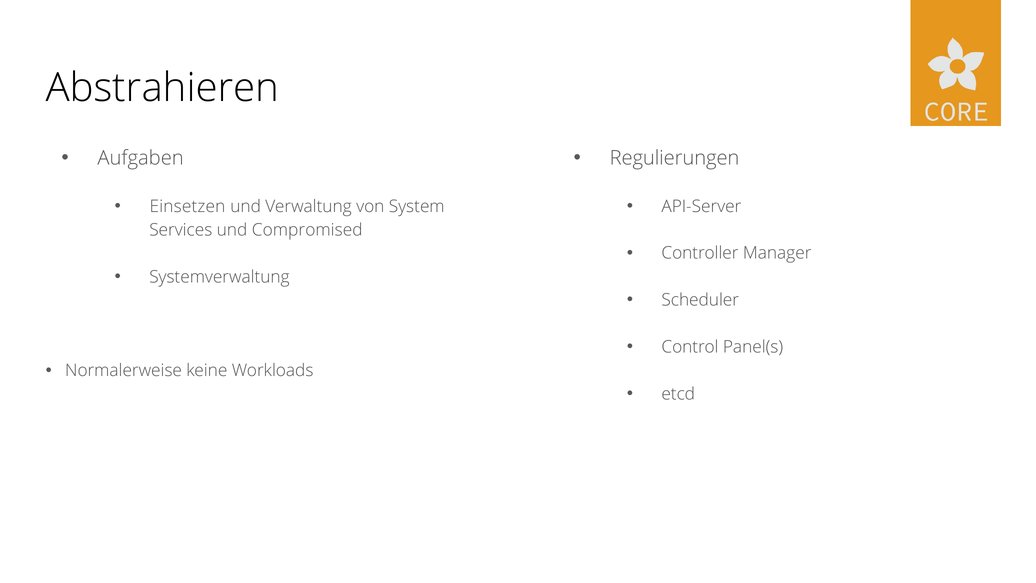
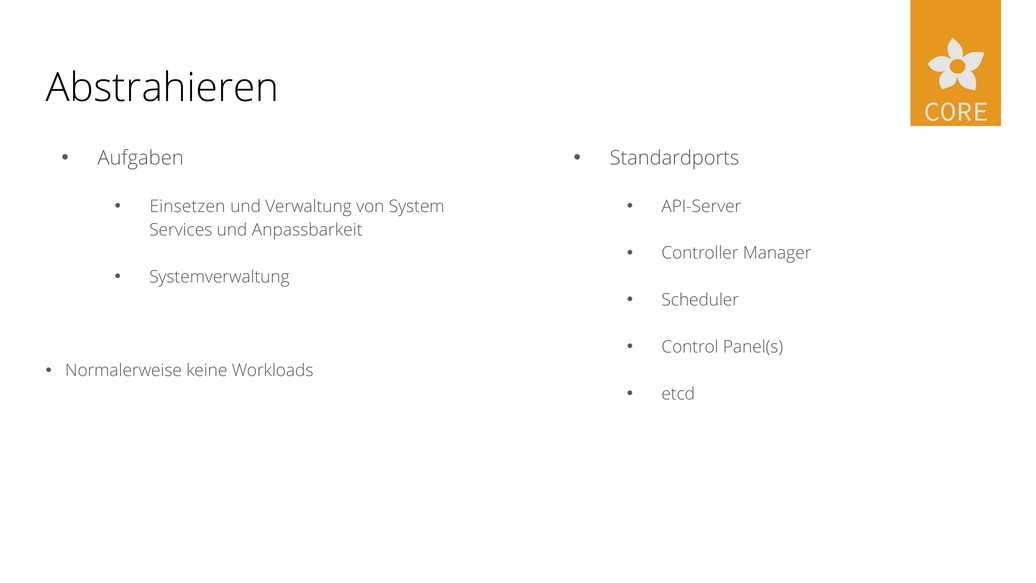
Regulierungen: Regulierungen -> Standardports
Compromised: Compromised -> Anpassbarkeit
